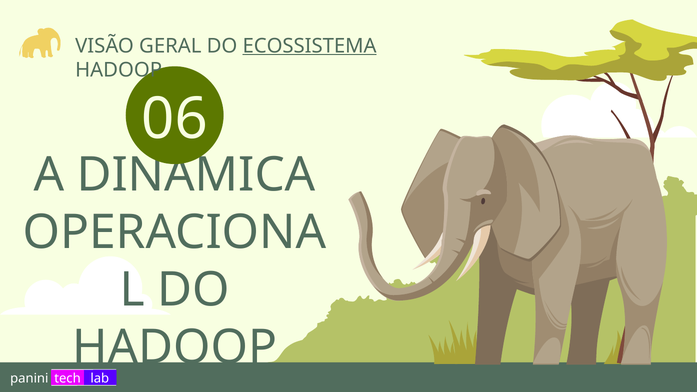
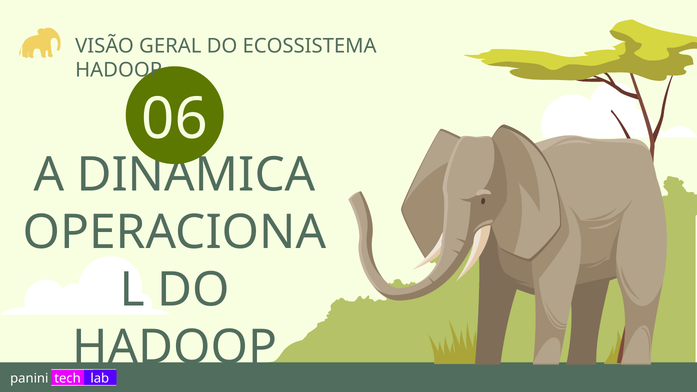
ECOSSISTEMA underline: present -> none
